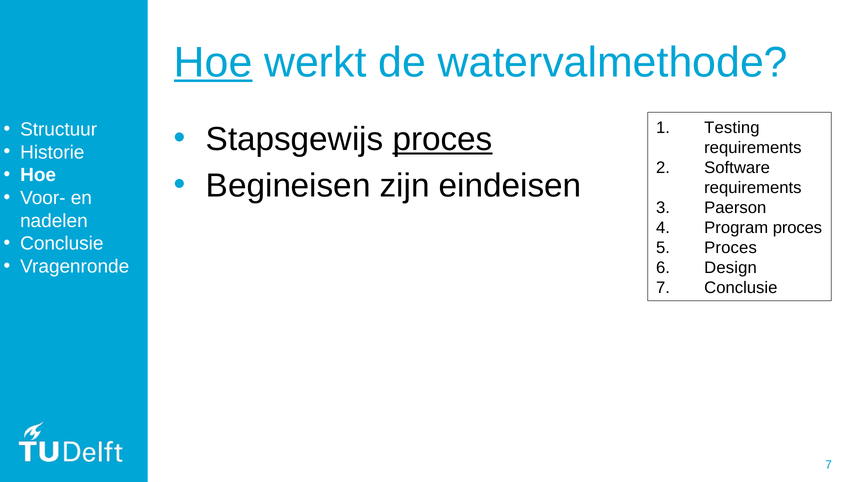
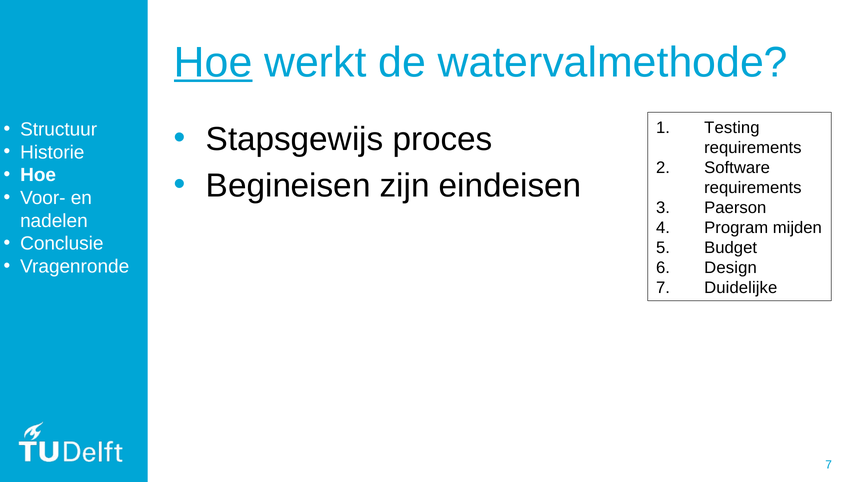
proces at (443, 139) underline: present -> none
Program proces: proces -> mijden
Proces at (731, 248): Proces -> Budget
Conclusie at (741, 288): Conclusie -> Duidelijke
